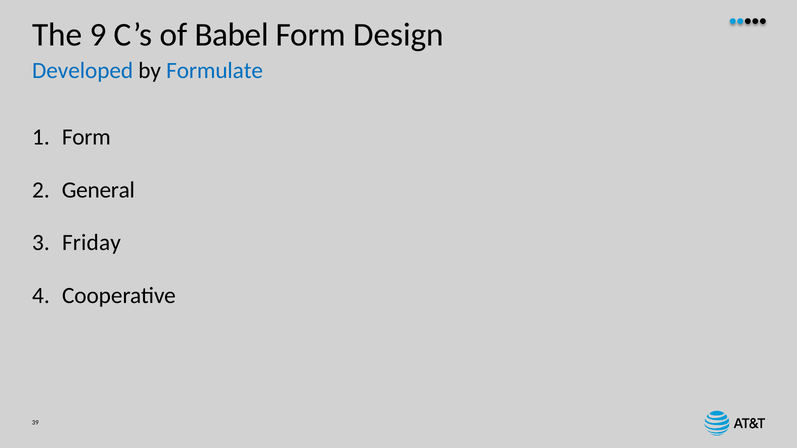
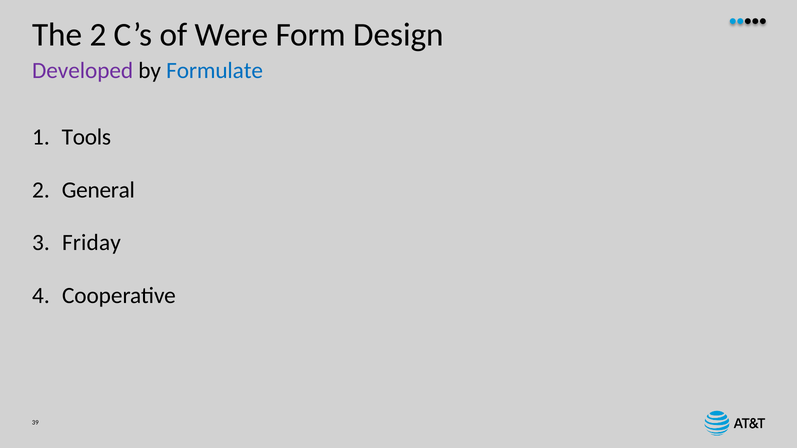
The 9: 9 -> 2
Babel: Babel -> Were
Developed colour: blue -> purple
Form at (86, 137): Form -> Tools
